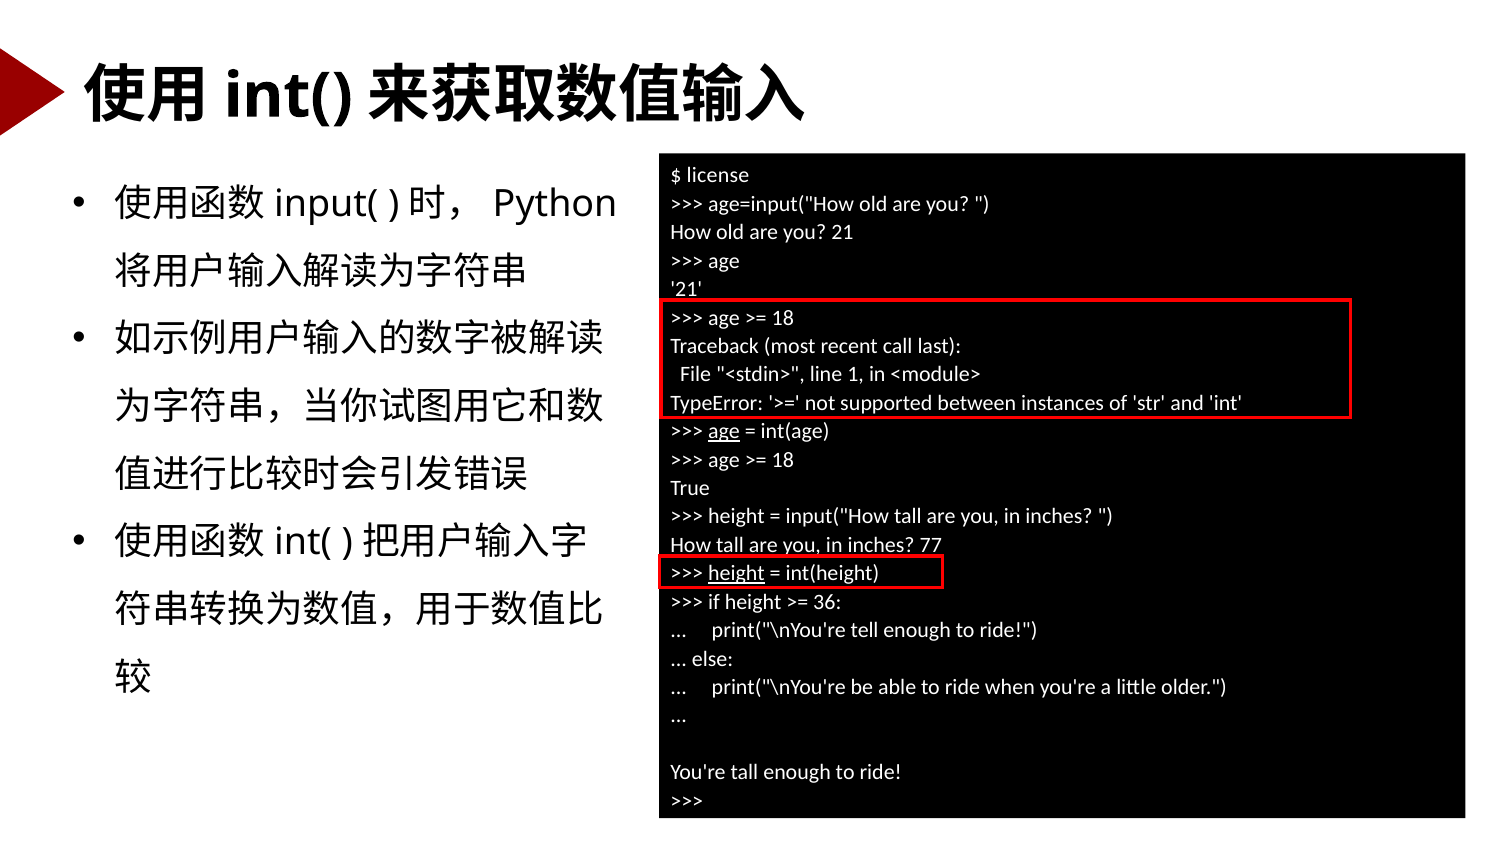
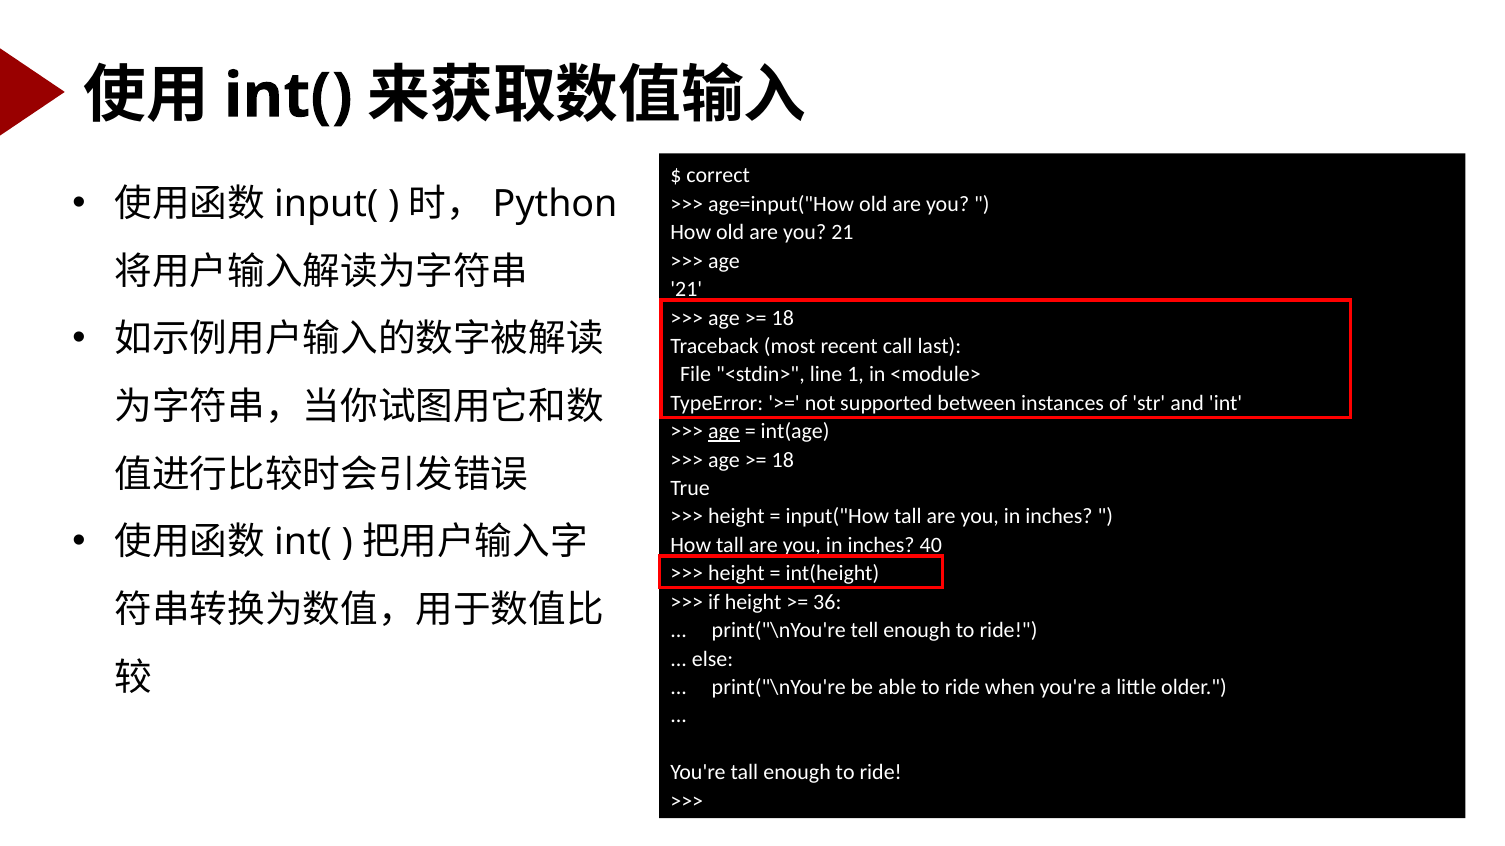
license: license -> correct
77: 77 -> 40
height at (736, 574) underline: present -> none
